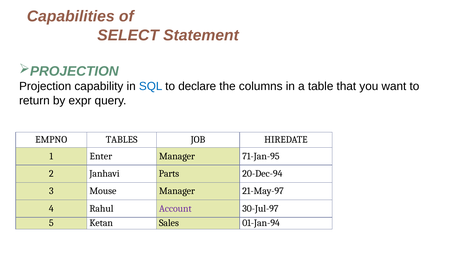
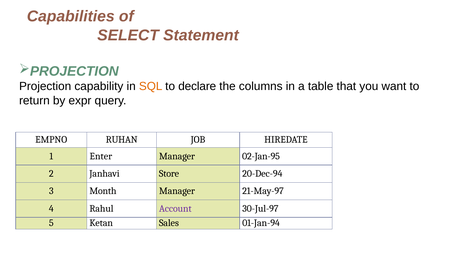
SQL colour: blue -> orange
TABLES: TABLES -> RUHAN
71-Jan-95: 71-Jan-95 -> 02-Jan-95
Parts: Parts -> Store
Mouse: Mouse -> Month
